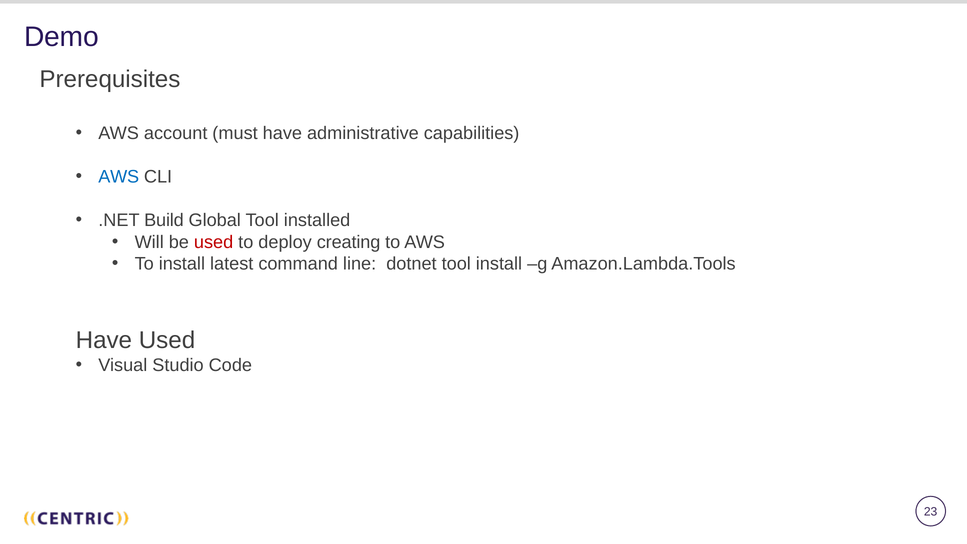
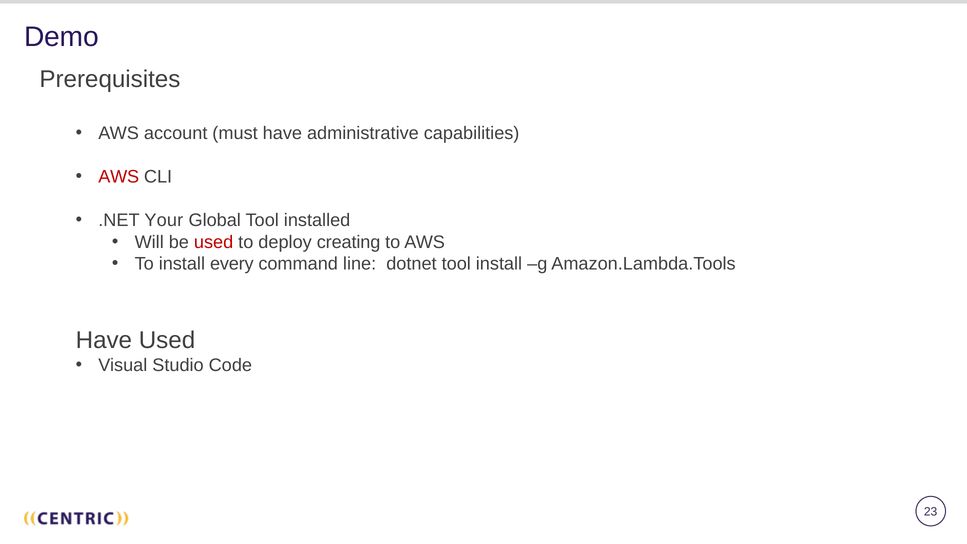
AWS at (119, 177) colour: blue -> red
Build: Build -> Your
latest: latest -> every
